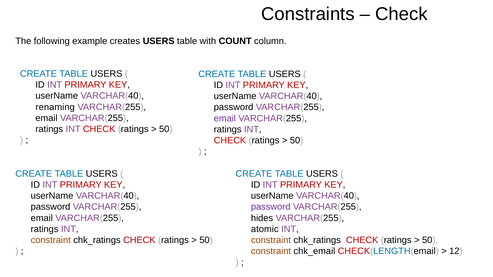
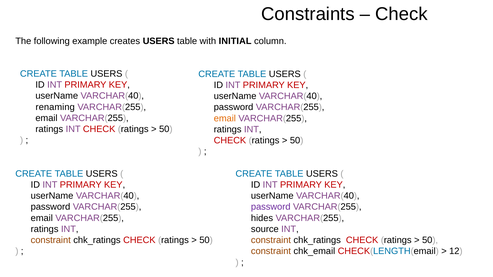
COUNT: COUNT -> INITIAL
email at (225, 118) colour: purple -> orange
atomic: atomic -> source
